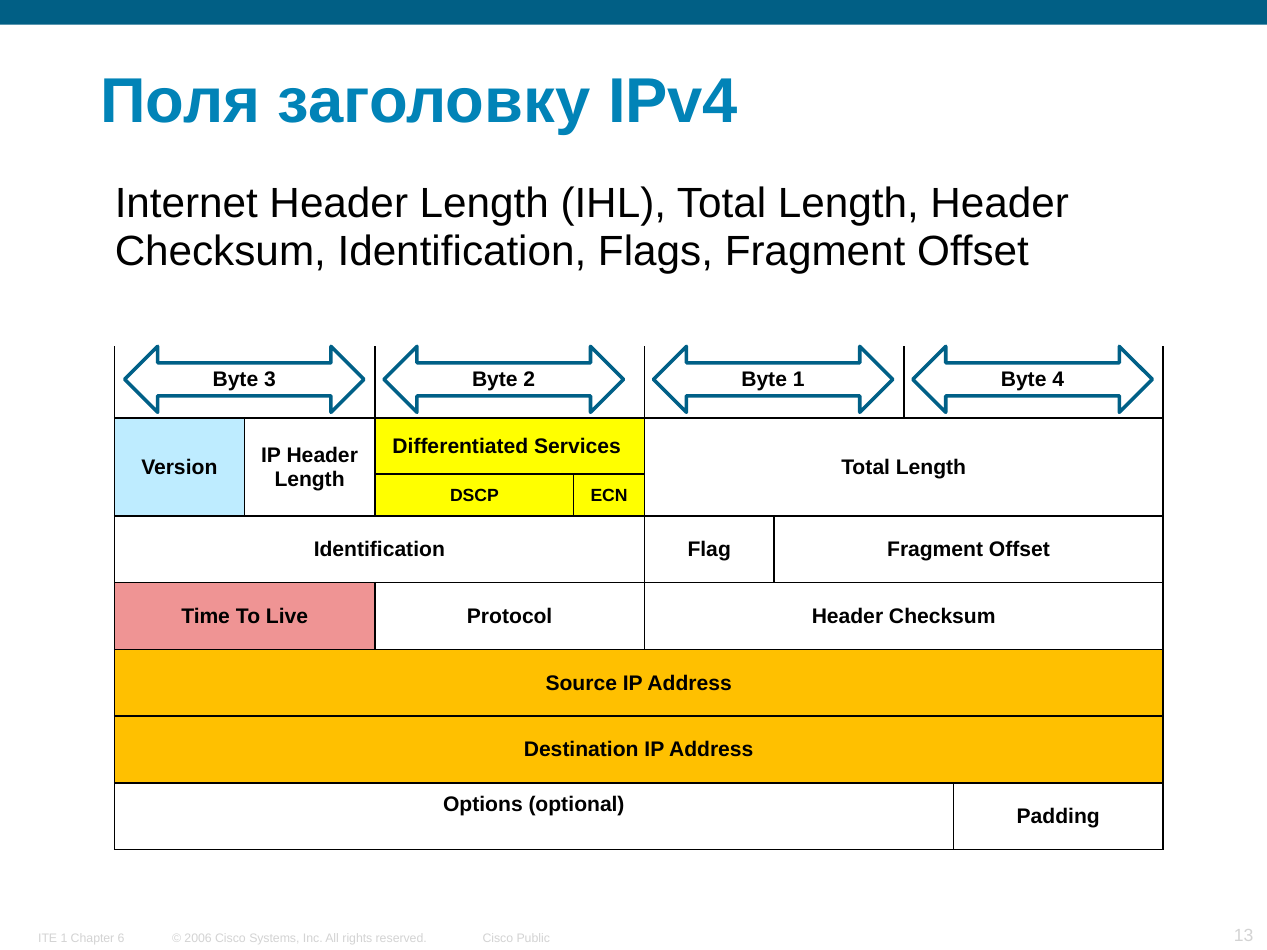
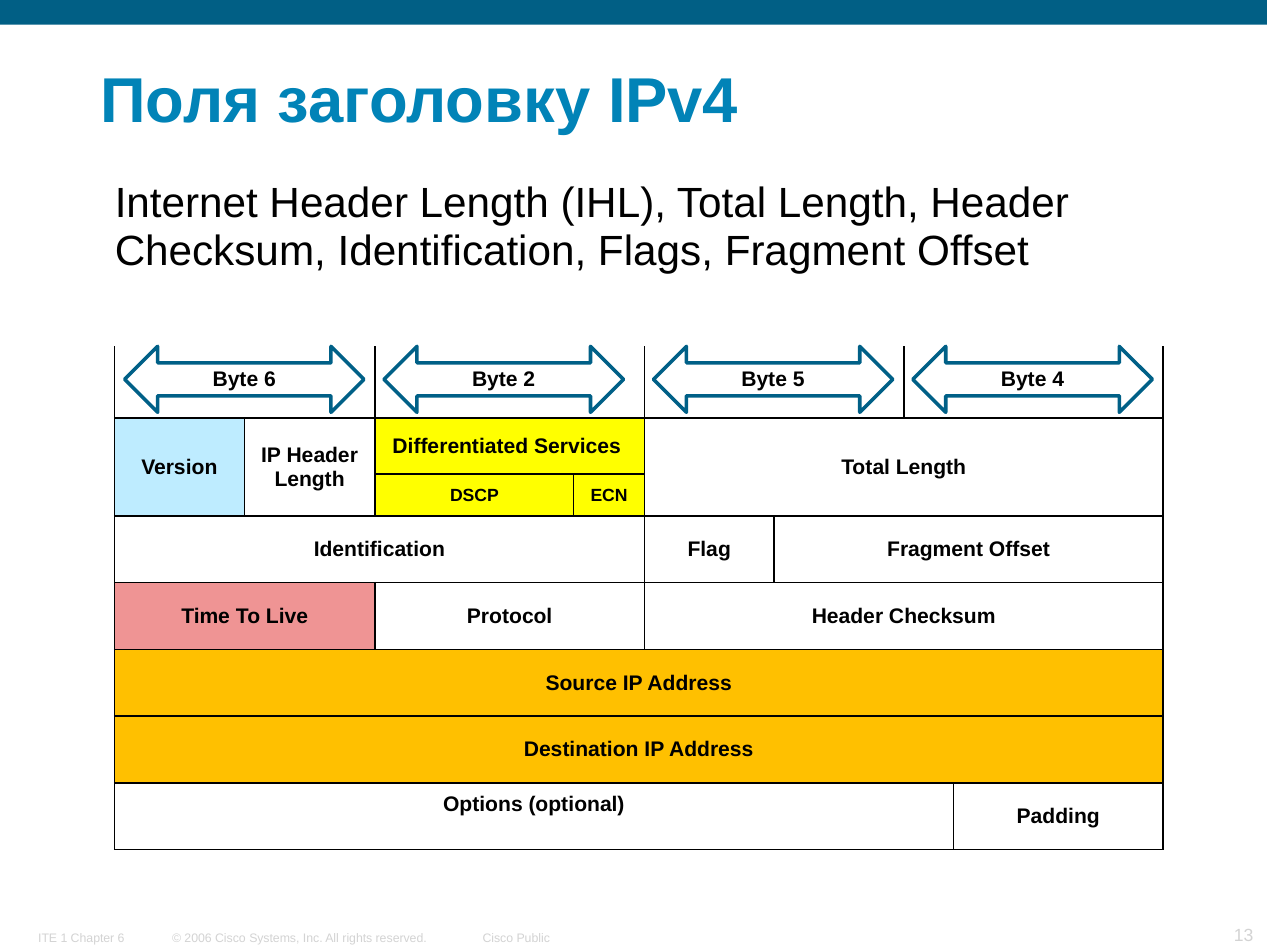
Byte 3: 3 -> 6
Byte 1: 1 -> 5
